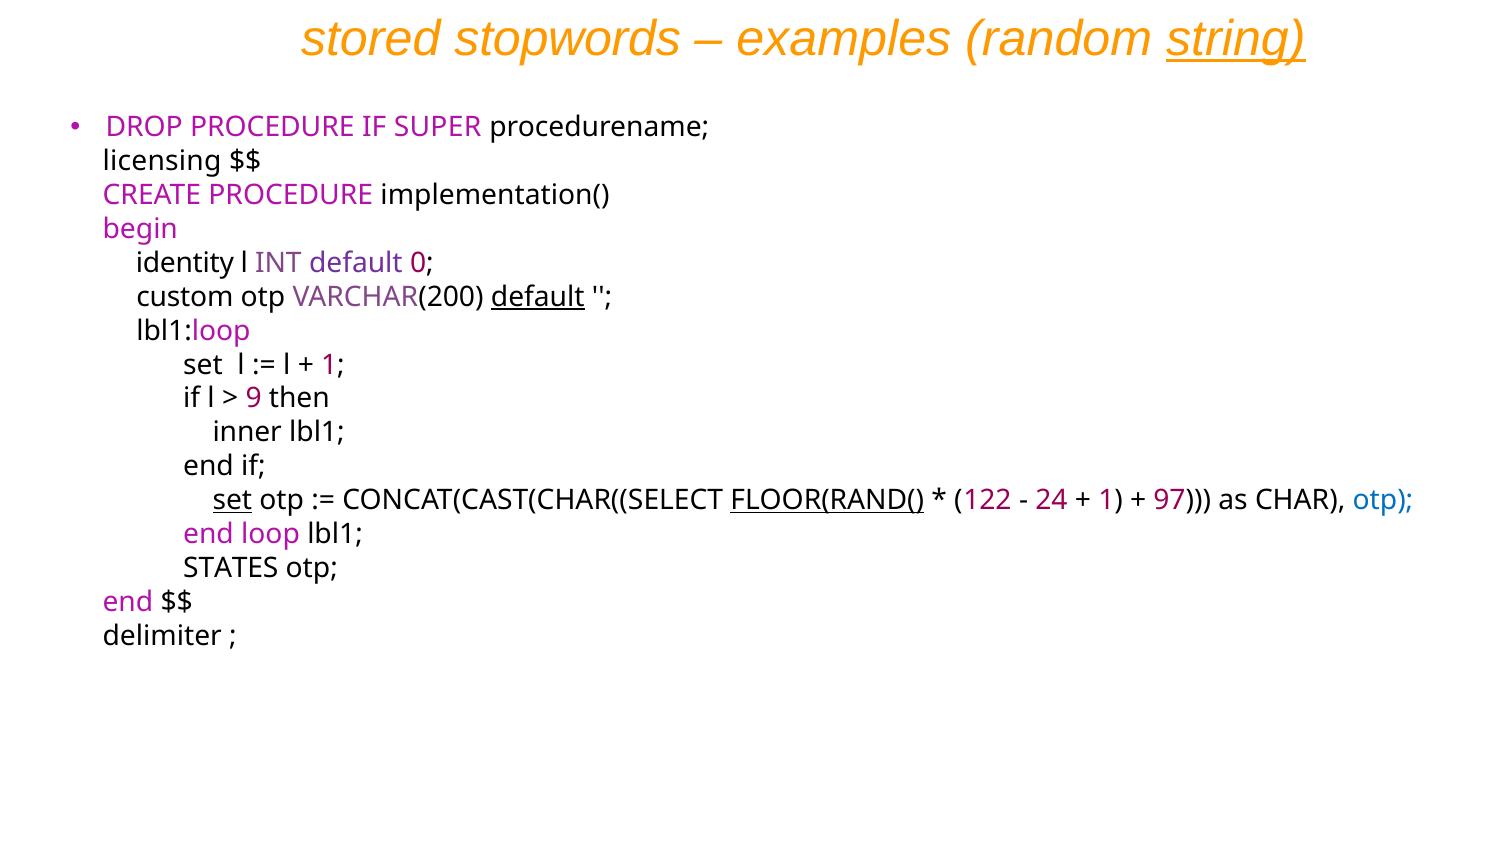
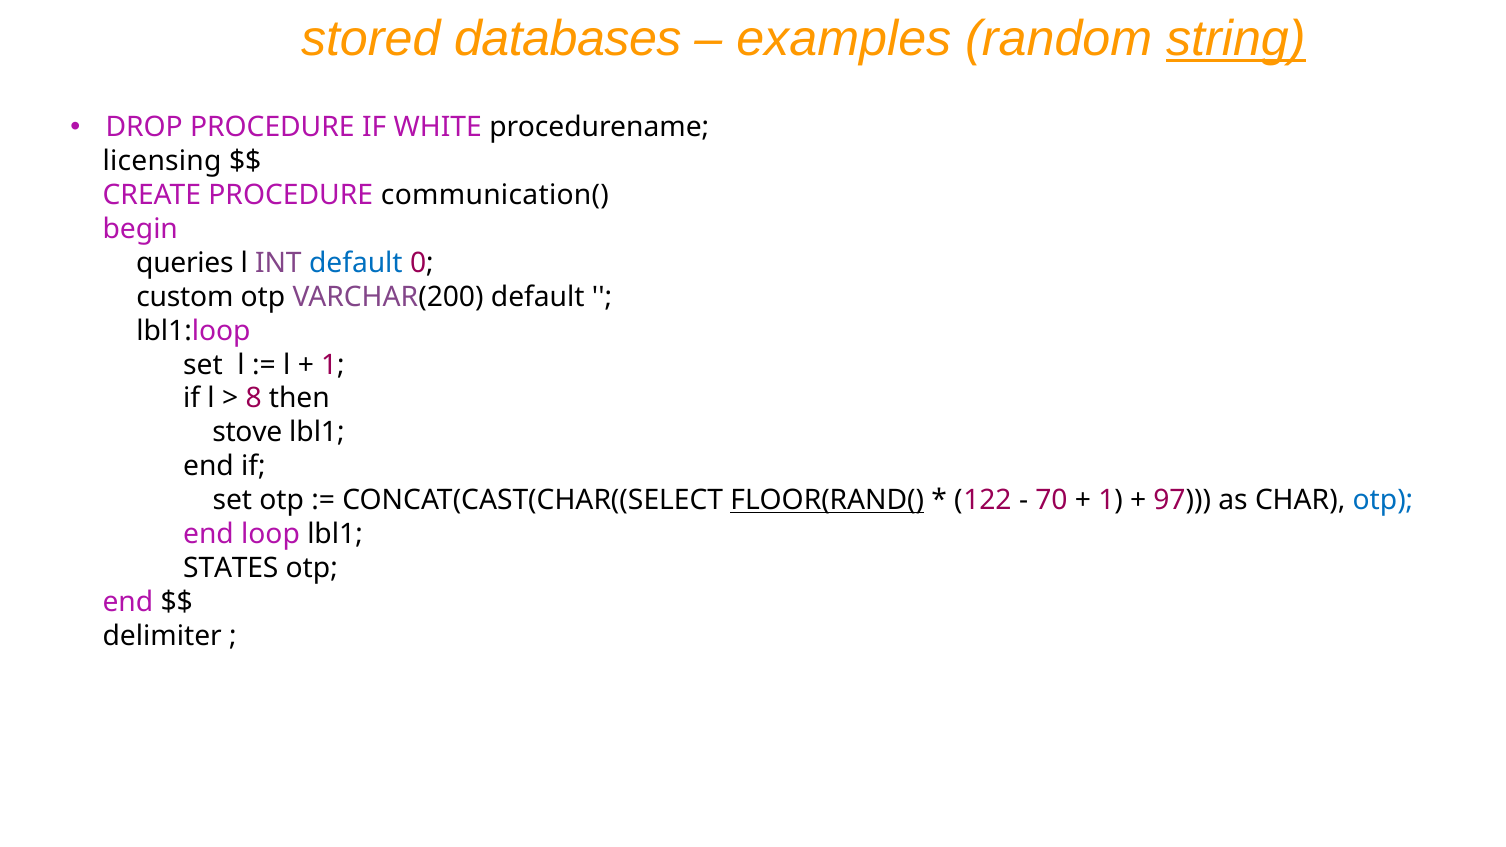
stopwords: stopwords -> databases
SUPER: SUPER -> WHITE
implementation(: implementation( -> communication(
identity: identity -> queries
default at (356, 263) colour: purple -> blue
default at (538, 297) underline: present -> none
9: 9 -> 8
inner: inner -> stove
set at (232, 500) underline: present -> none
24: 24 -> 70
